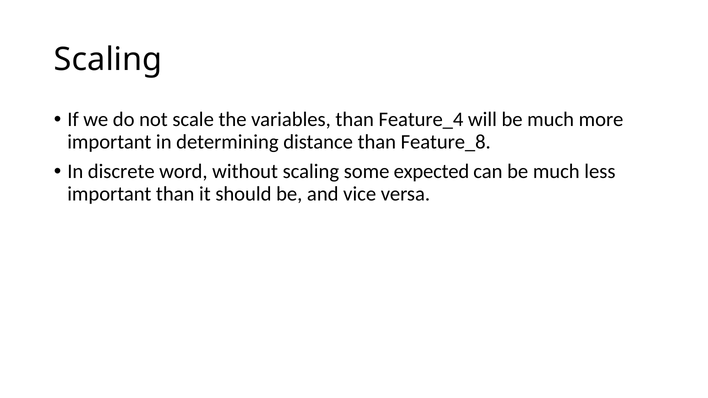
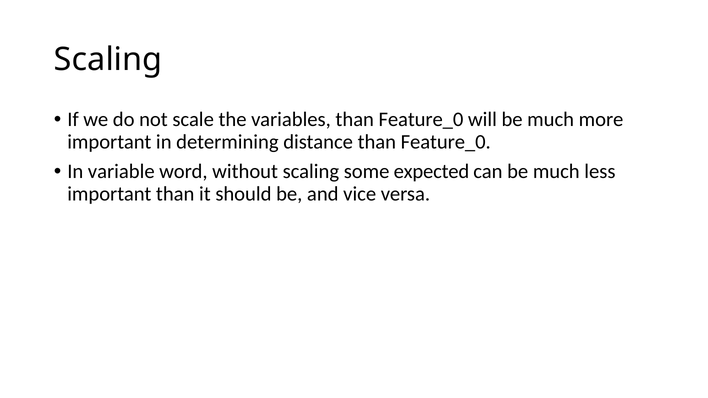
variables than Feature_4: Feature_4 -> Feature_0
distance than Feature_8: Feature_8 -> Feature_0
discrete: discrete -> variable
